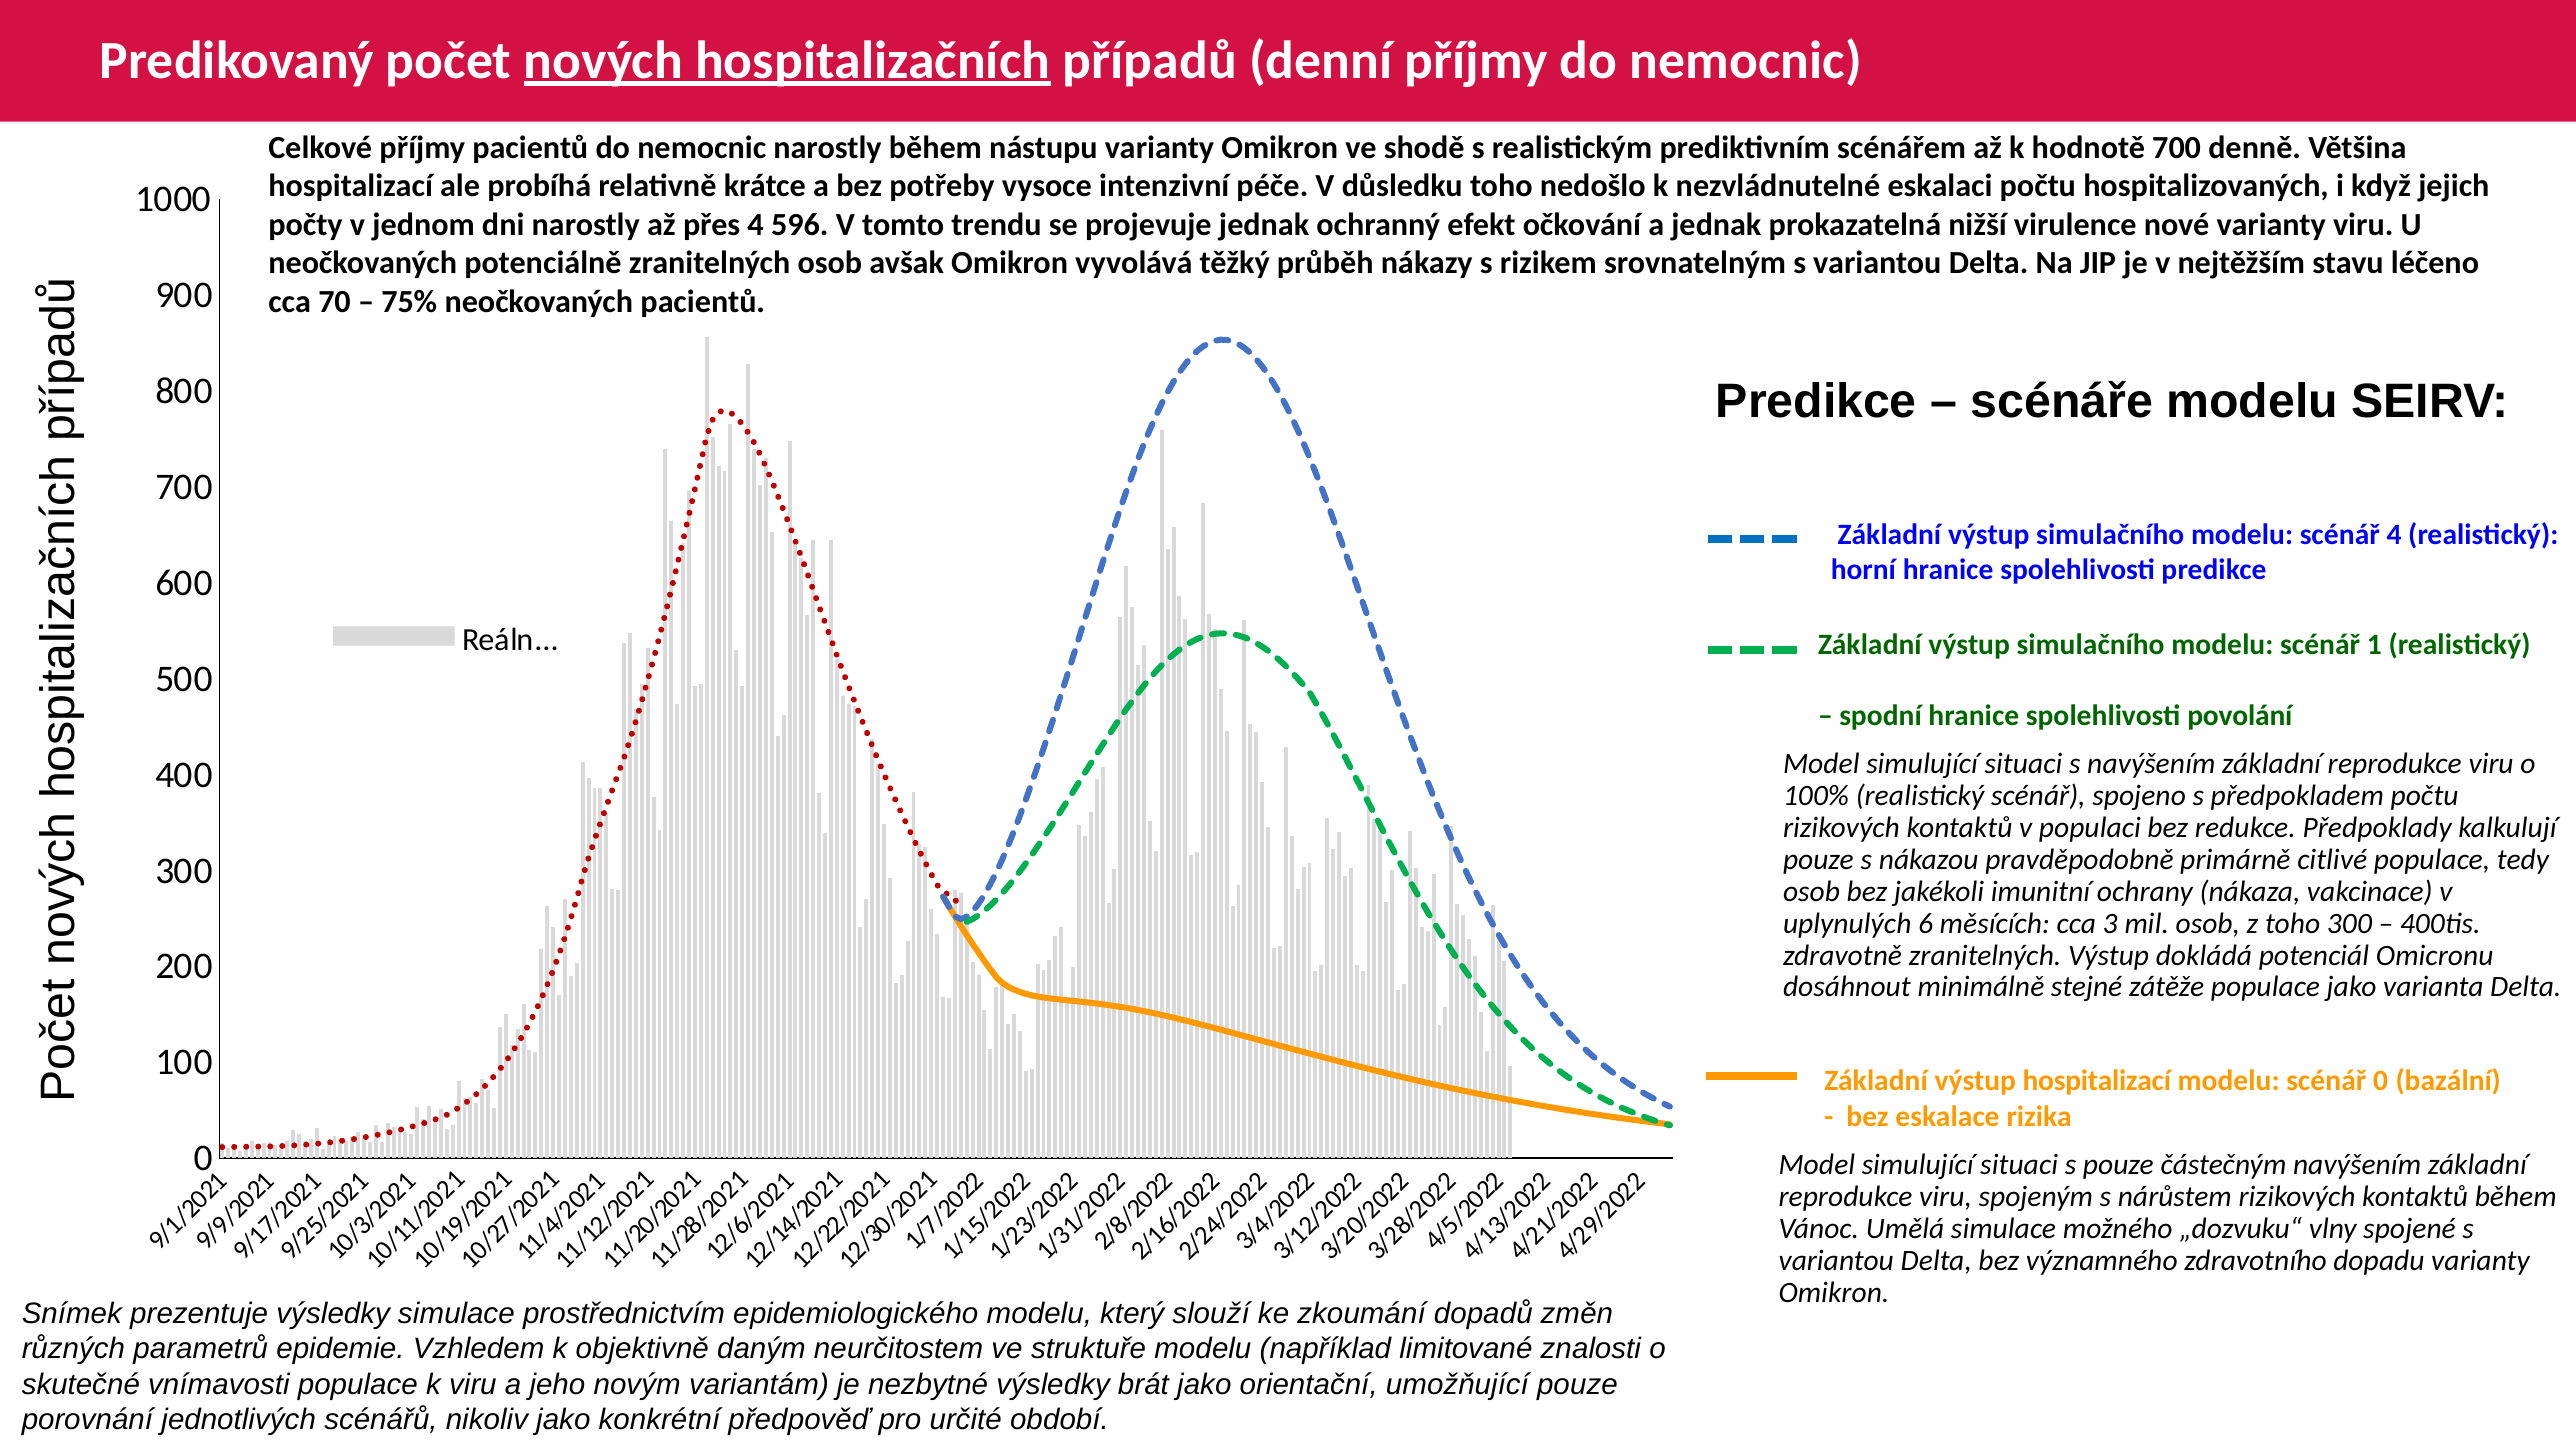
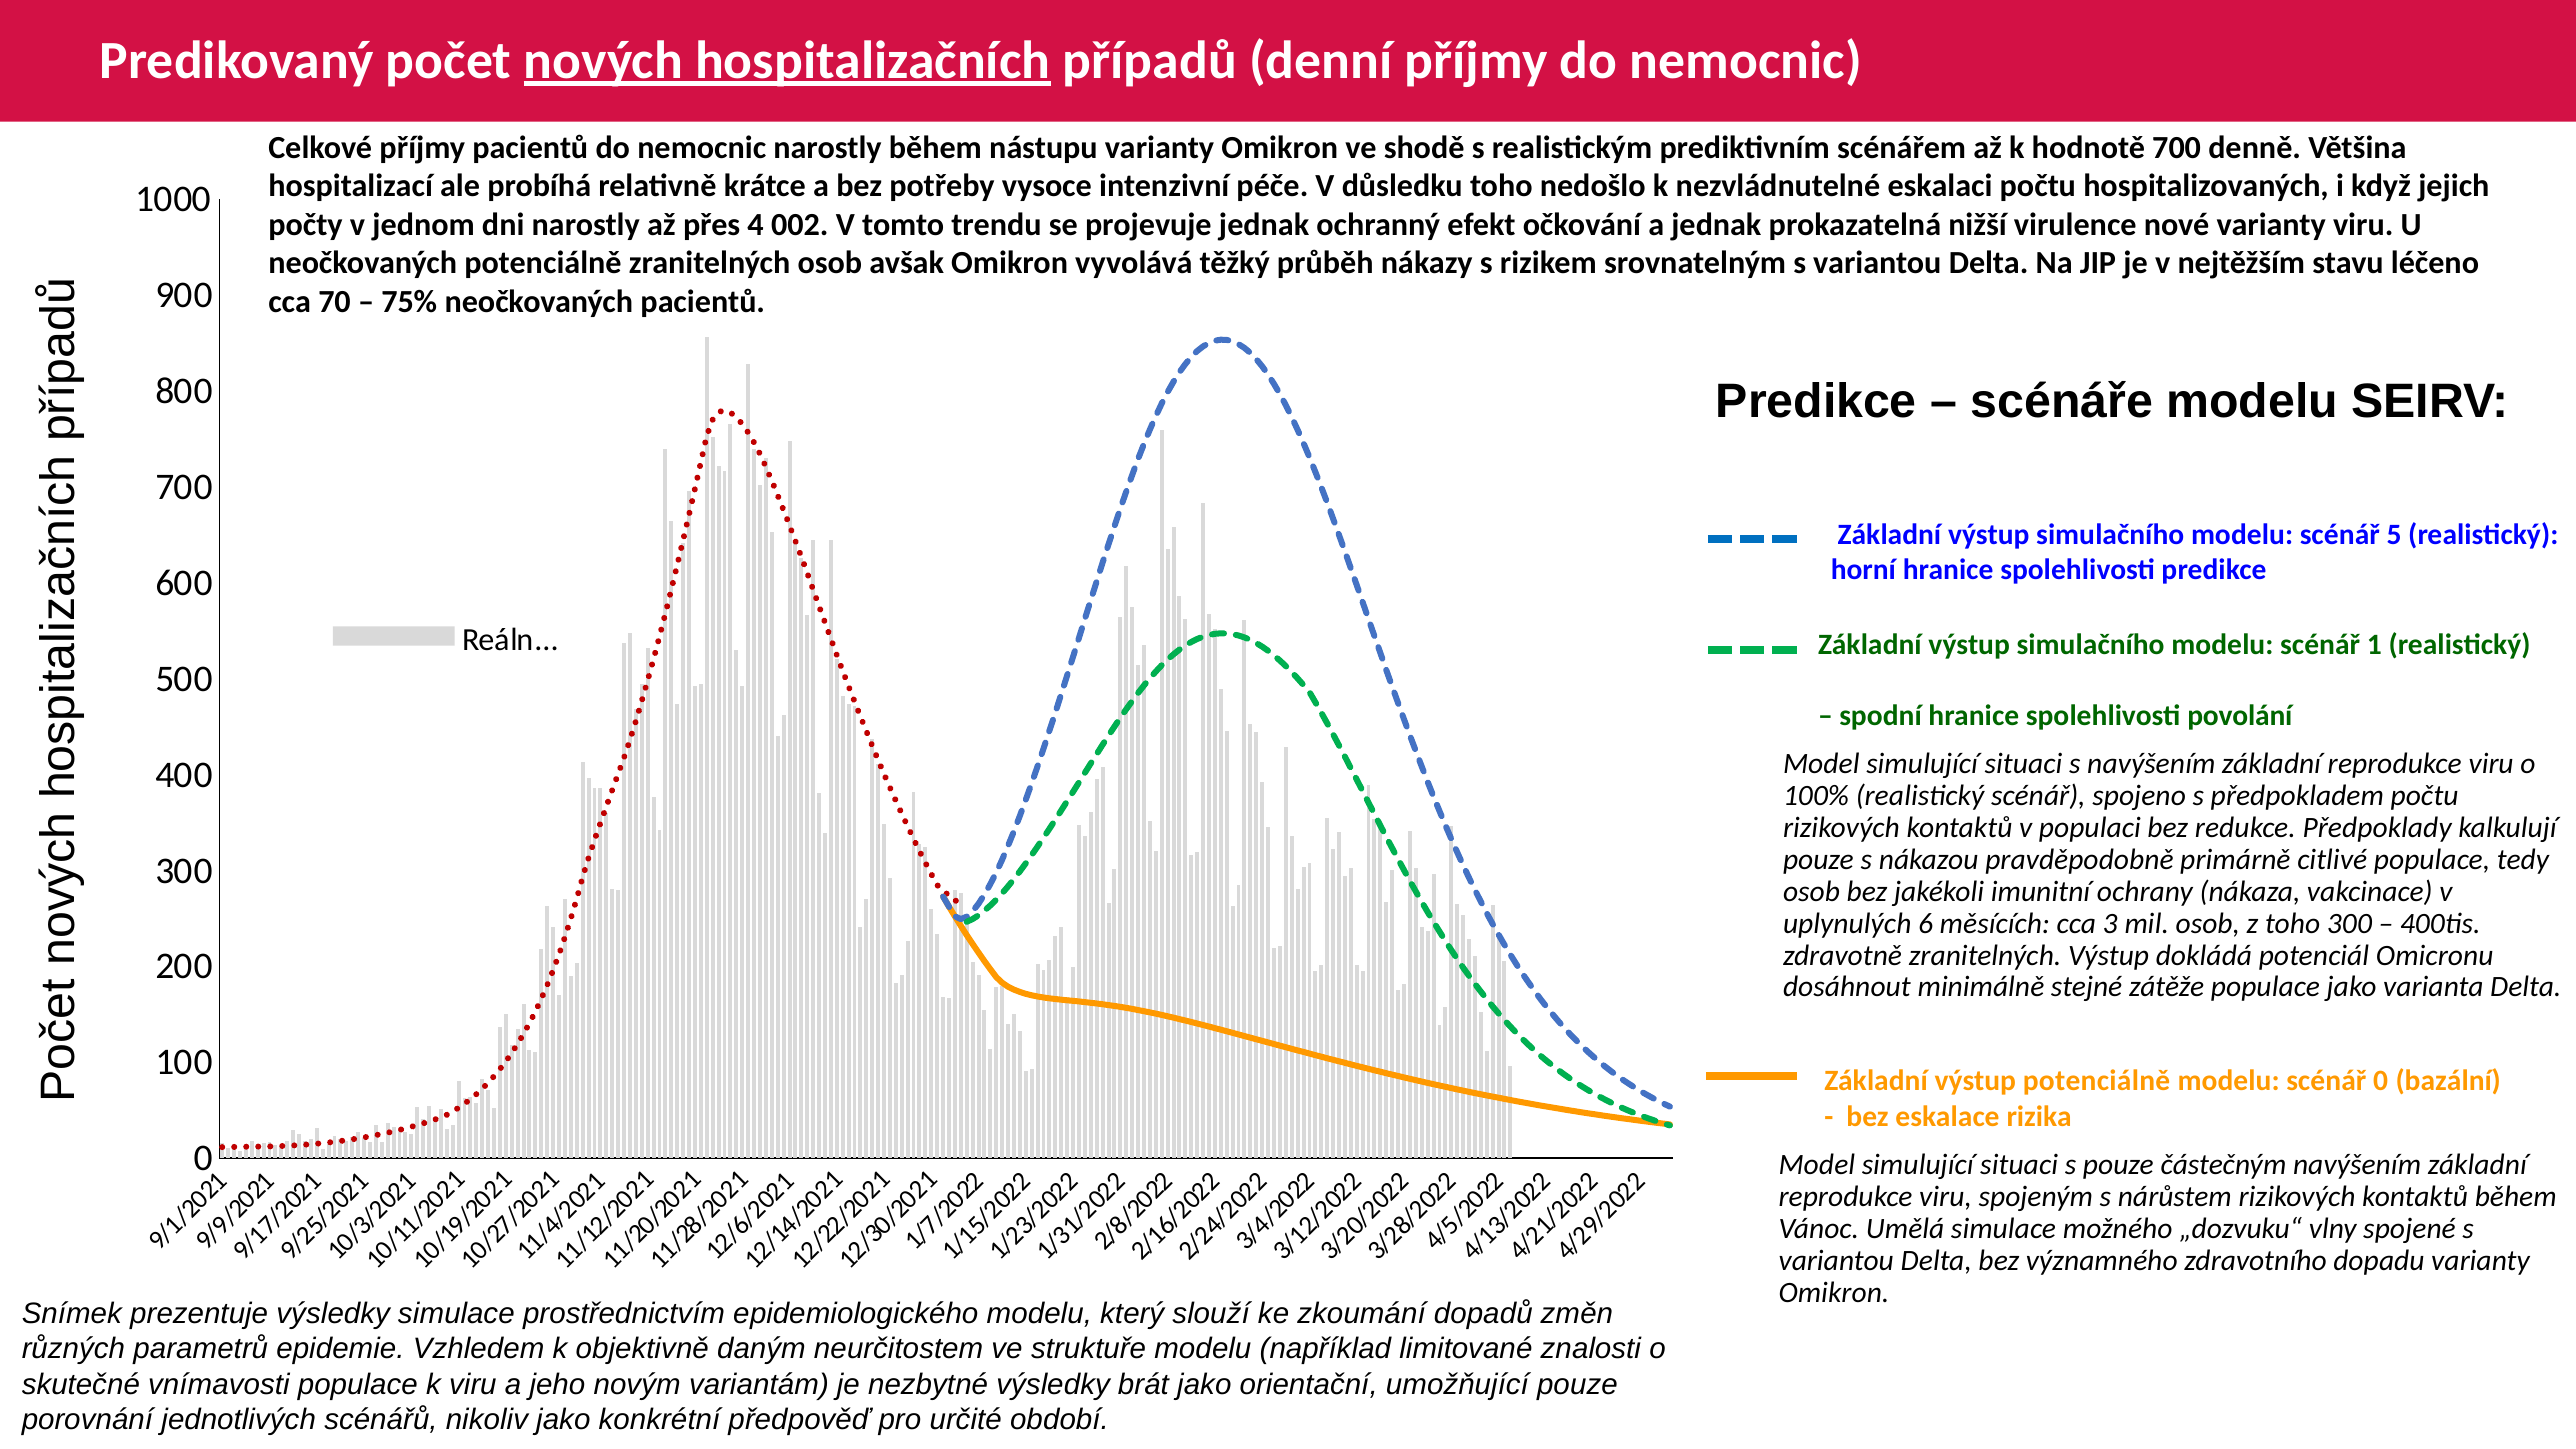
596: 596 -> 002
scénář 4: 4 -> 5
výstup hospitalizací: hospitalizací -> potenciálně
